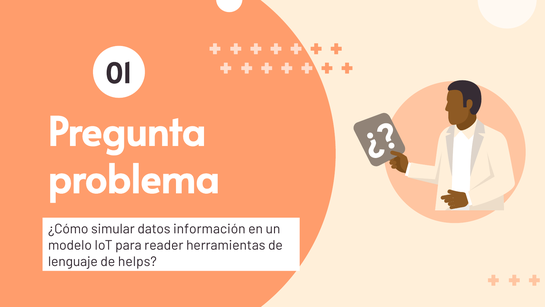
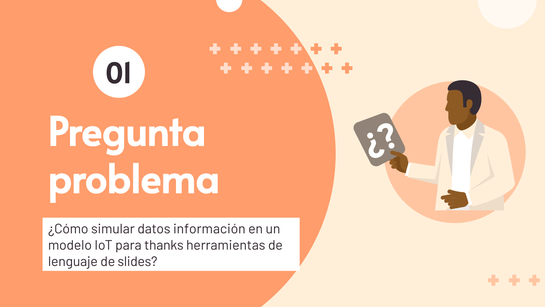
reader: reader -> thanks
helps: helps -> slides
